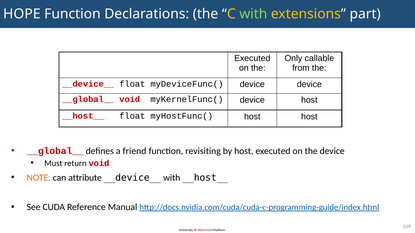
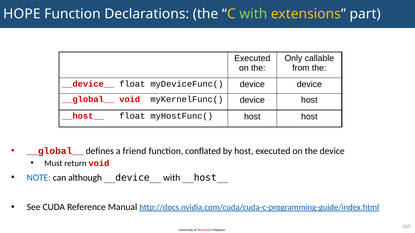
revisiting: revisiting -> conflated
NOTE colour: orange -> blue
attribute: attribute -> although
